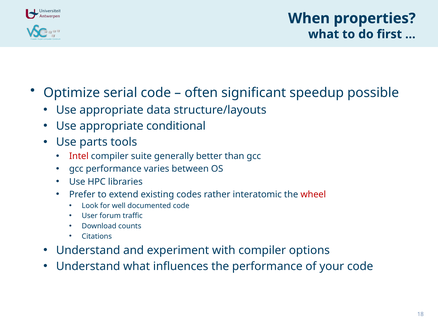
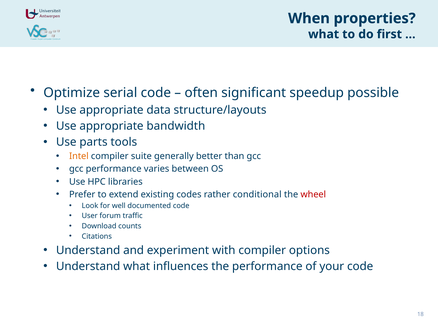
conditional: conditional -> bandwidth
Intel colour: red -> orange
interatomic: interatomic -> conditional
